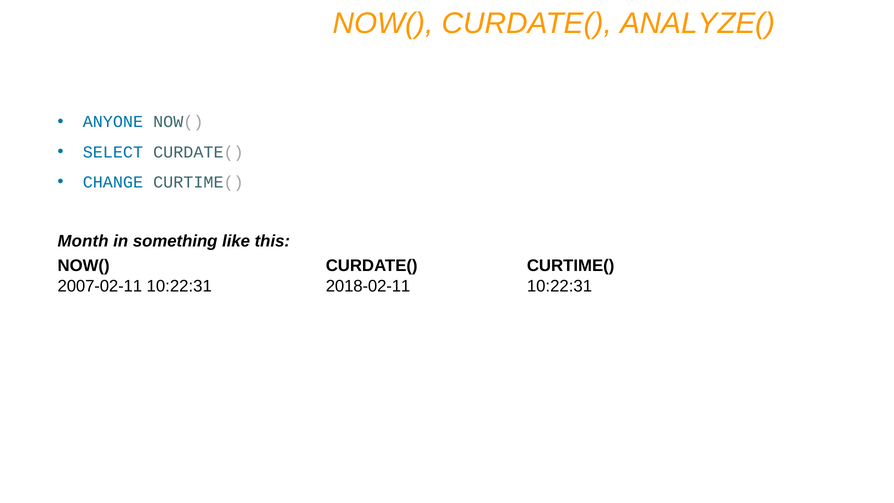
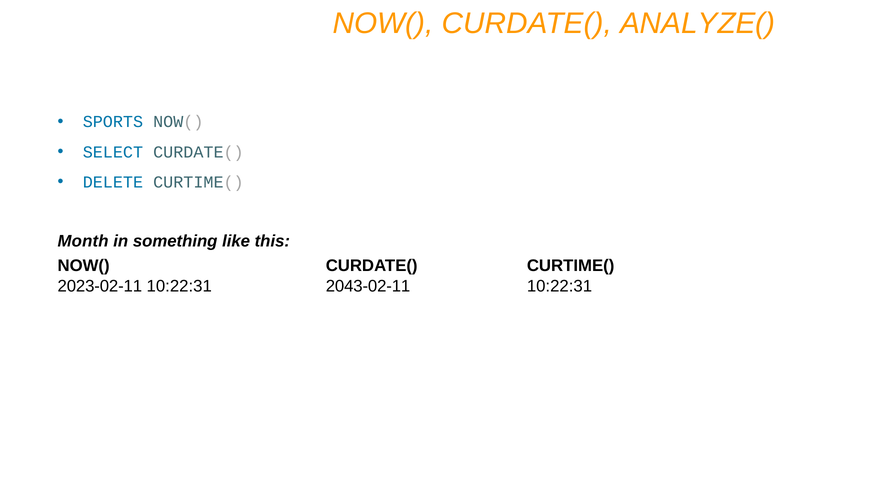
ANYONE: ANYONE -> SPORTS
CHANGE: CHANGE -> DELETE
2007-02-11: 2007-02-11 -> 2023-02-11
2018-02-11: 2018-02-11 -> 2043-02-11
